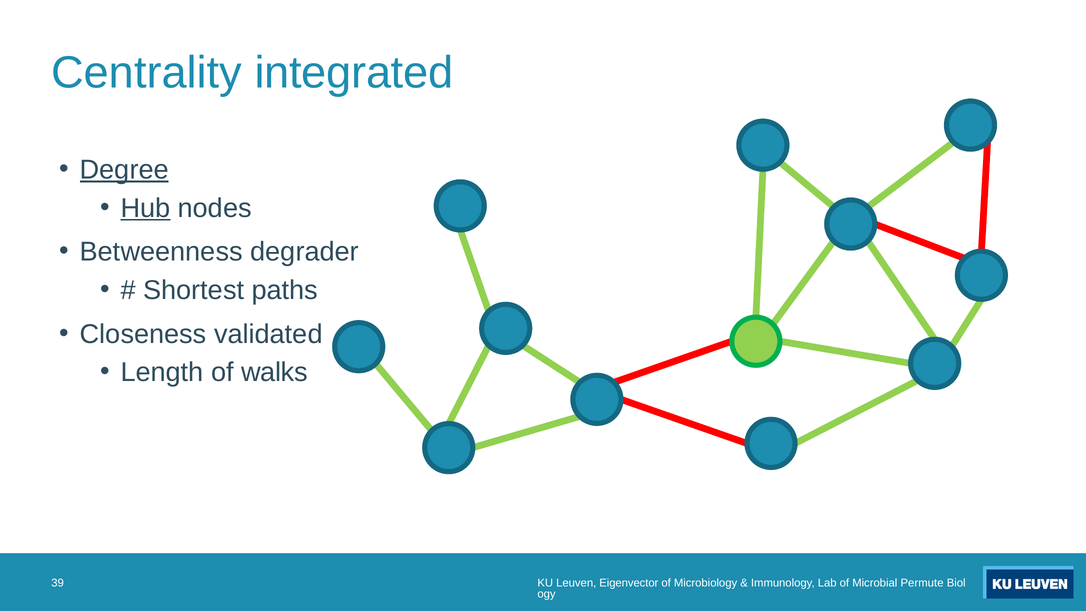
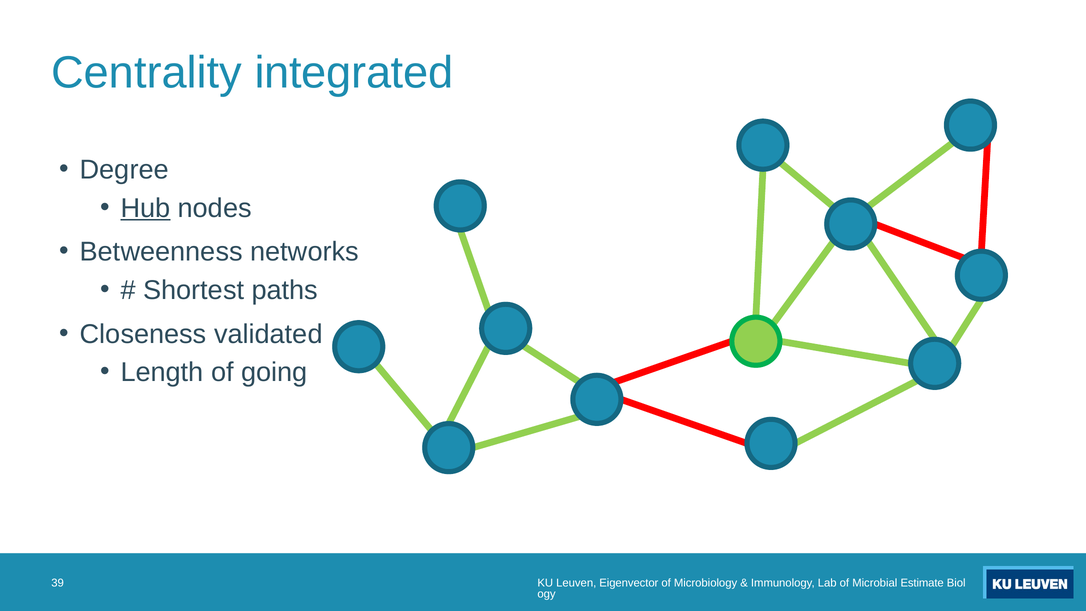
Degree underline: present -> none
degrader: degrader -> networks
walks: walks -> going
Permute: Permute -> Estimate
